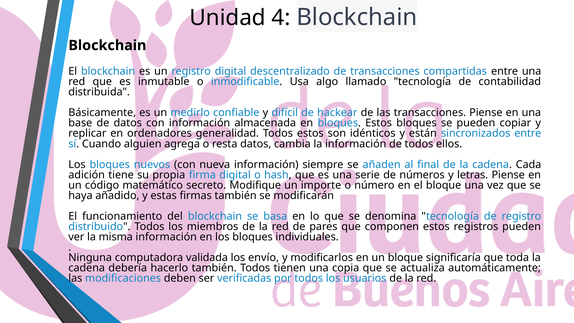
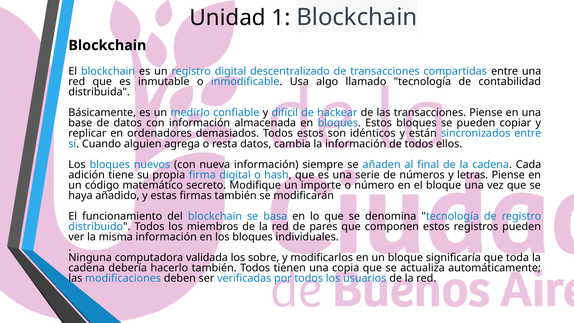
4: 4 -> 1
generalidad: generalidad -> demasiados
envío: envío -> sobre
